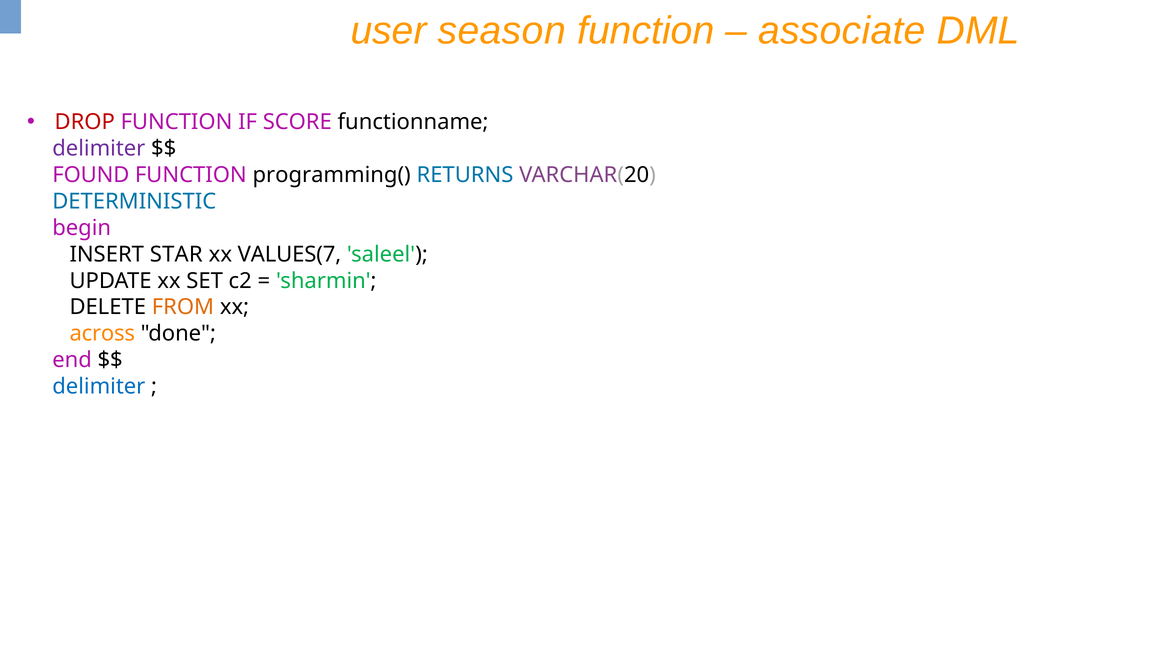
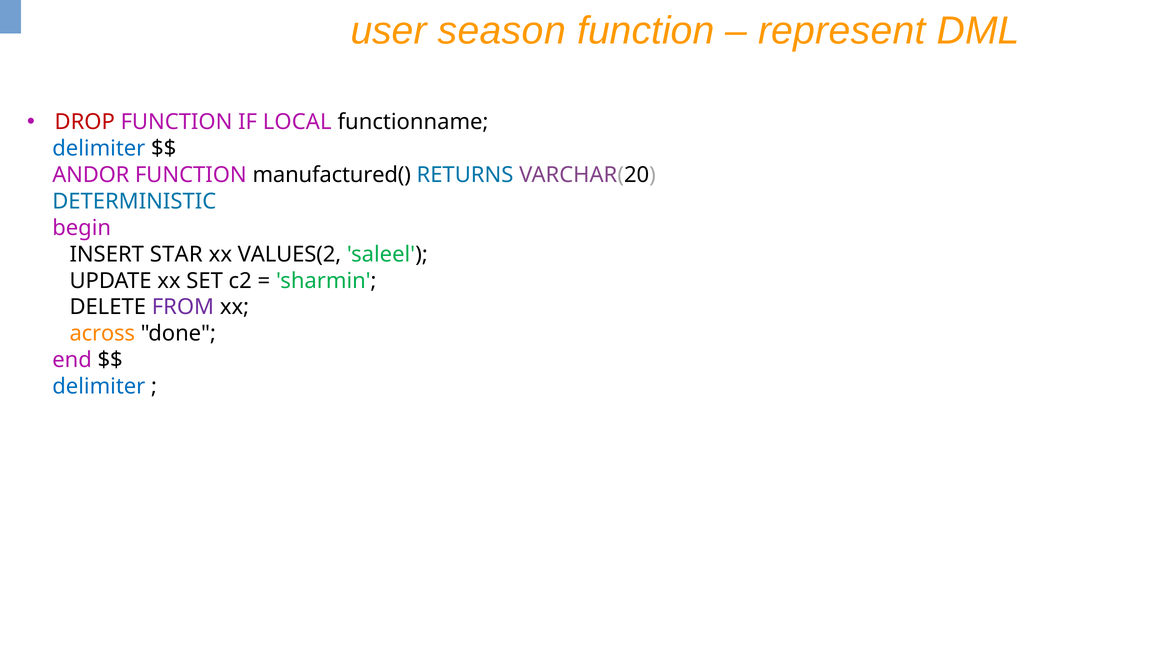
associate: associate -> represent
SCORE: SCORE -> LOCAL
delimiter at (99, 149) colour: purple -> blue
FOUND: FOUND -> ANDOR
programming(: programming( -> manufactured(
VALUES(7: VALUES(7 -> VALUES(2
FROM colour: orange -> purple
